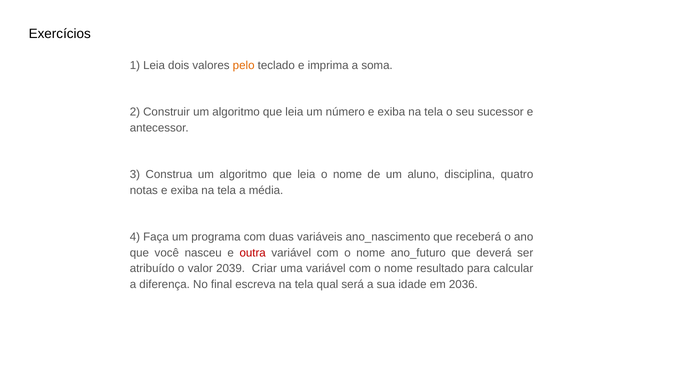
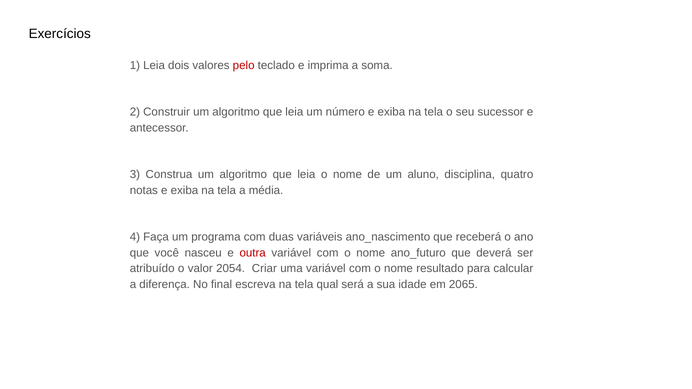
pelo colour: orange -> red
2039: 2039 -> 2054
2036: 2036 -> 2065
